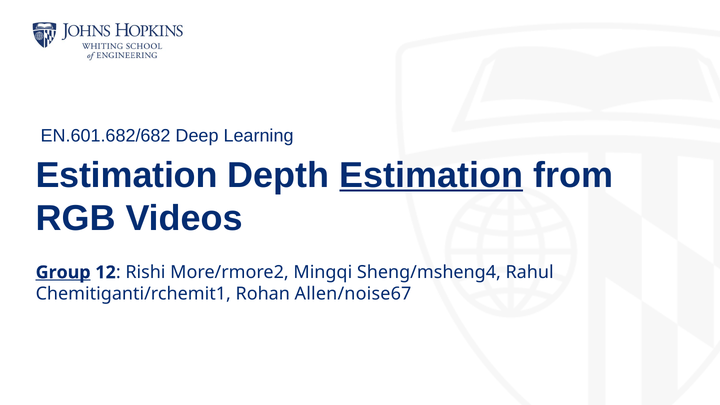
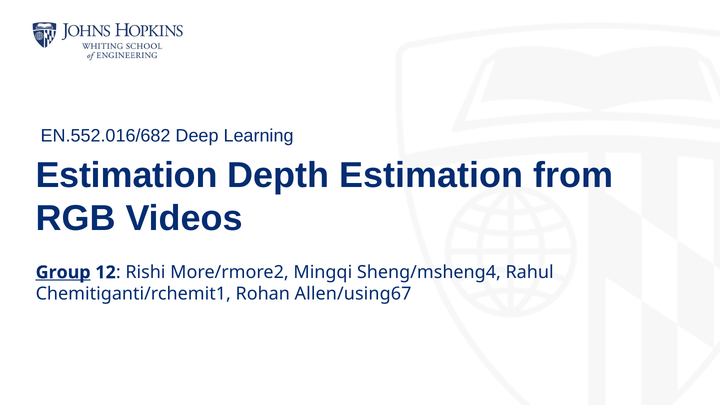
EN.601.682/682: EN.601.682/682 -> EN.552.016/682
Estimation at (431, 175) underline: present -> none
Allen/noise67: Allen/noise67 -> Allen/using67
